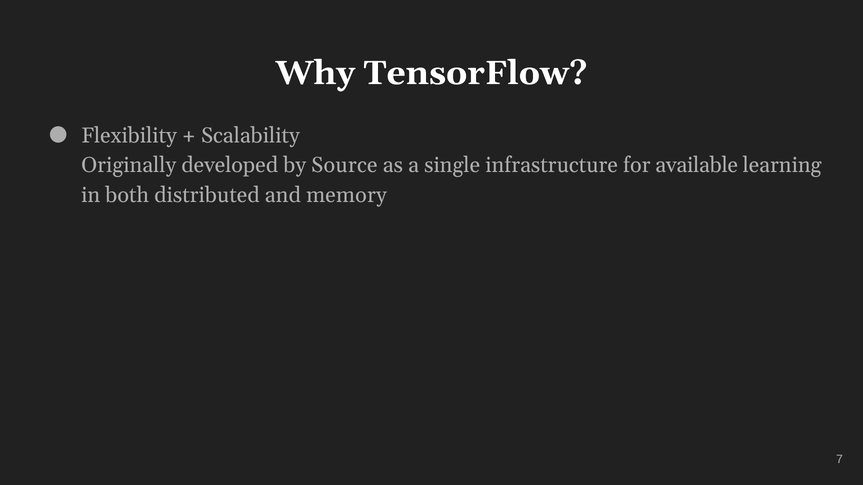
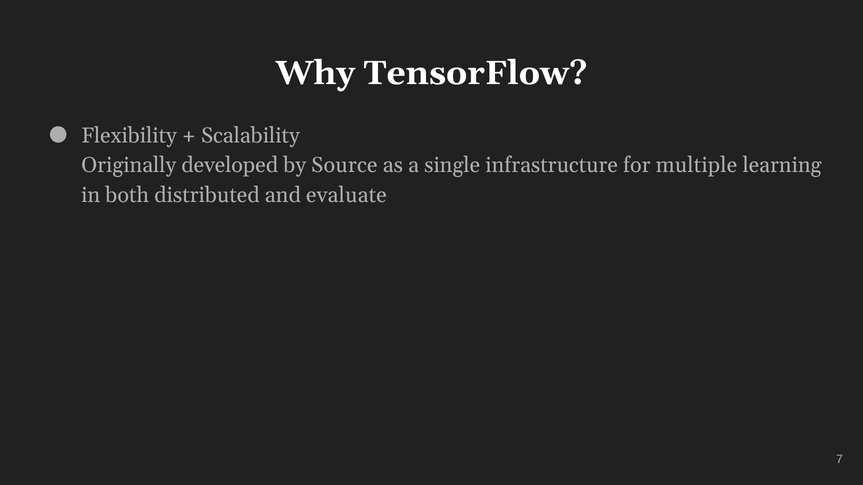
available: available -> multiple
memory: memory -> evaluate
